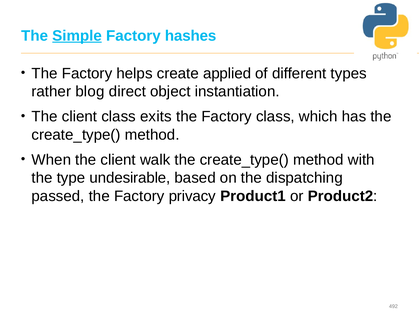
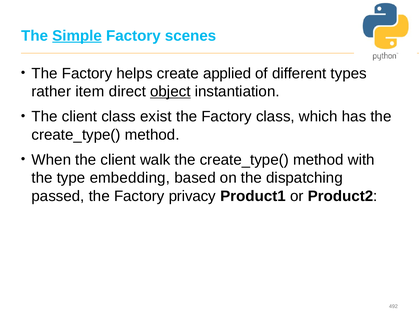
hashes: hashes -> scenes
blog: blog -> item
object underline: none -> present
exits: exits -> exist
undesirable: undesirable -> embedding
